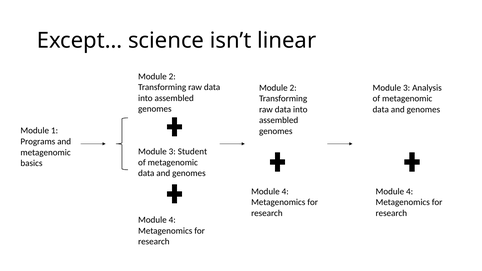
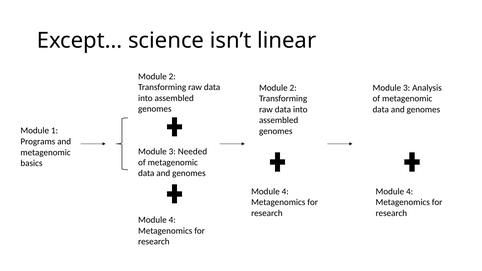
Student: Student -> Needed
